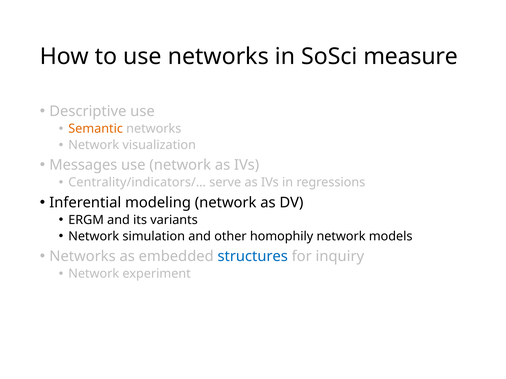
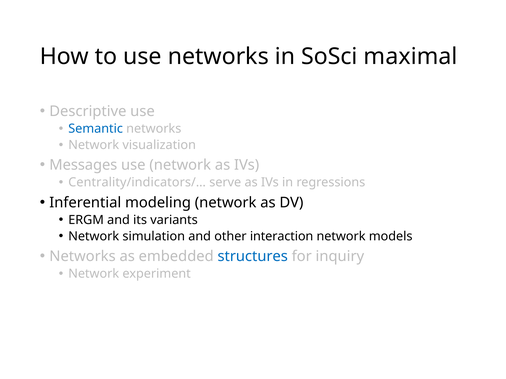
measure: measure -> maximal
Semantic colour: orange -> blue
homophily: homophily -> interaction
